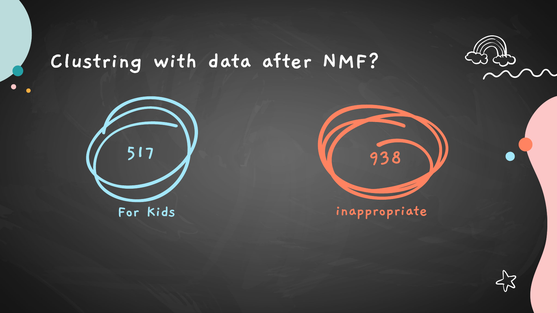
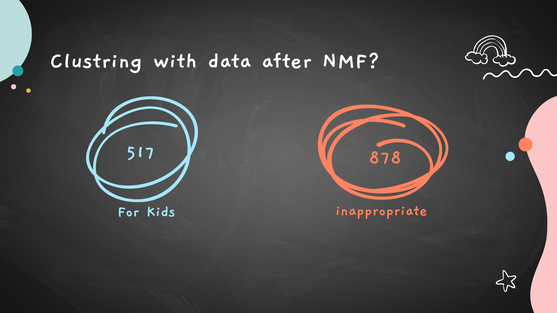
938: 938 -> 878
